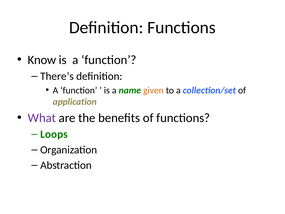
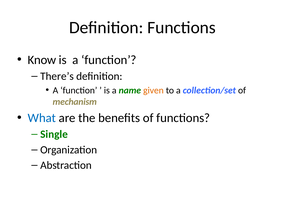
application: application -> mechanism
What colour: purple -> blue
Loops: Loops -> Single
